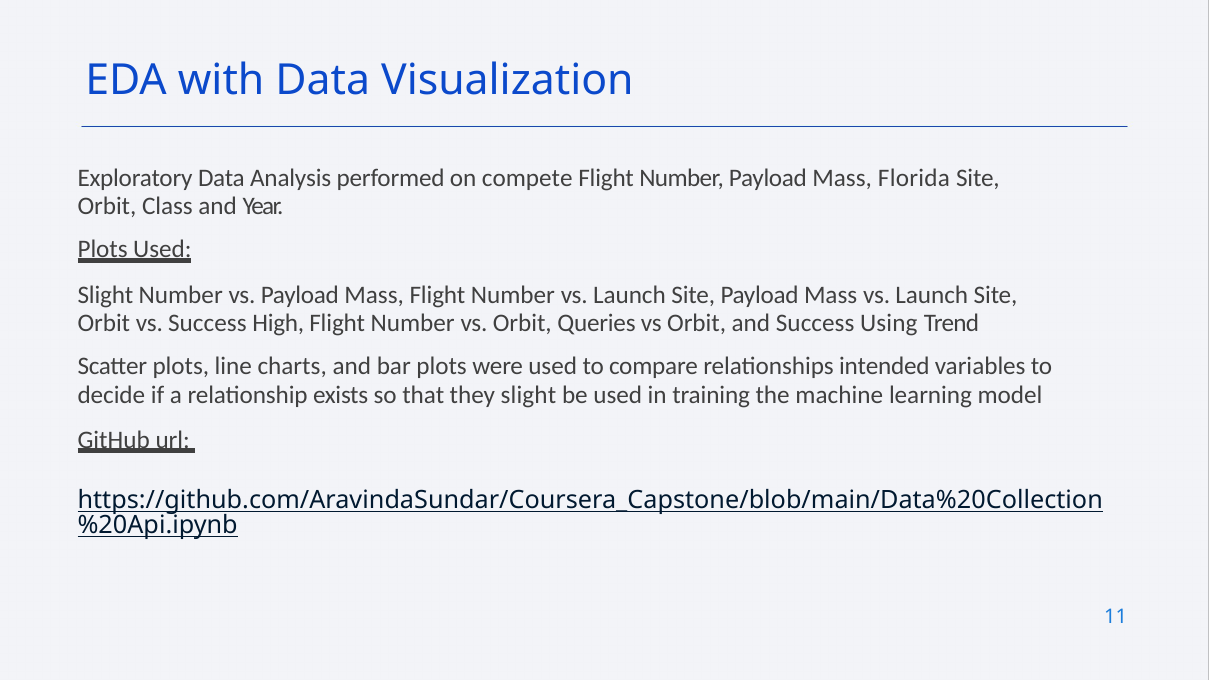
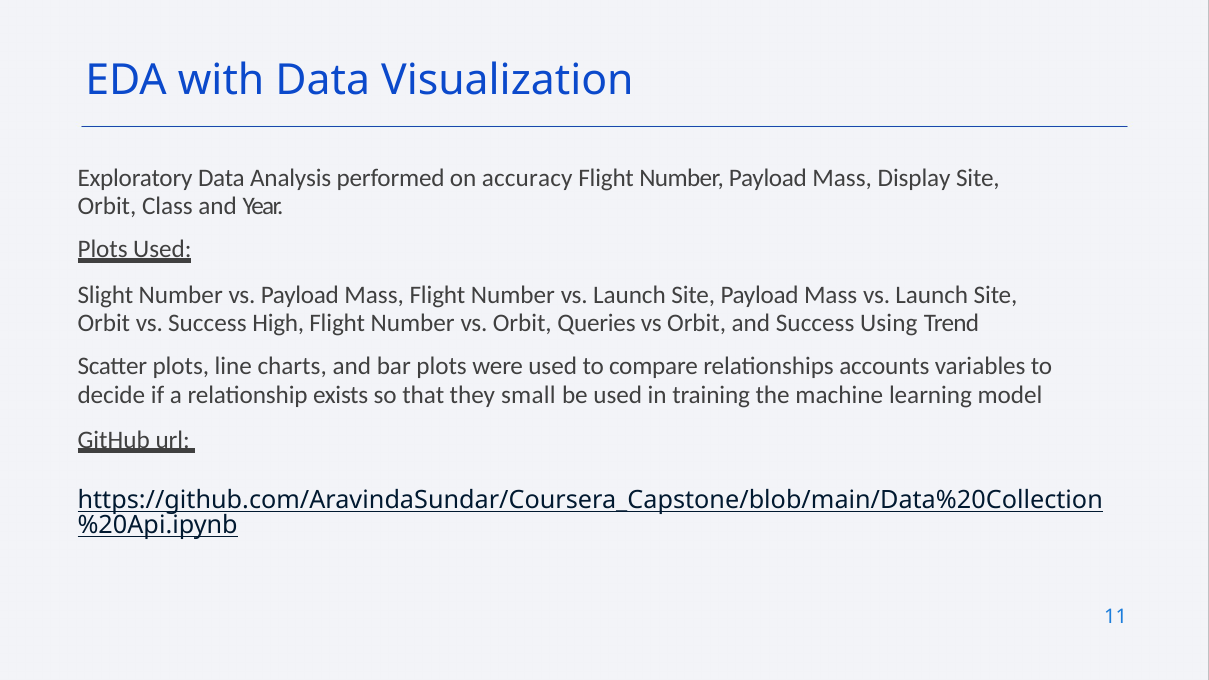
compete: compete -> accuracy
Florida: Florida -> Display
intended: intended -> accounts
they slight: slight -> small
